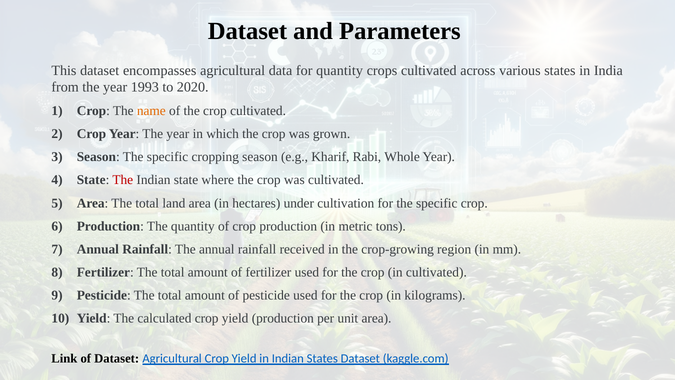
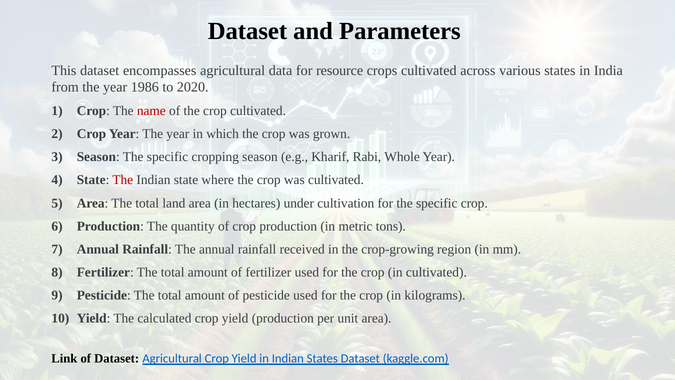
for quantity: quantity -> resource
1993: 1993 -> 1986
name colour: orange -> red
